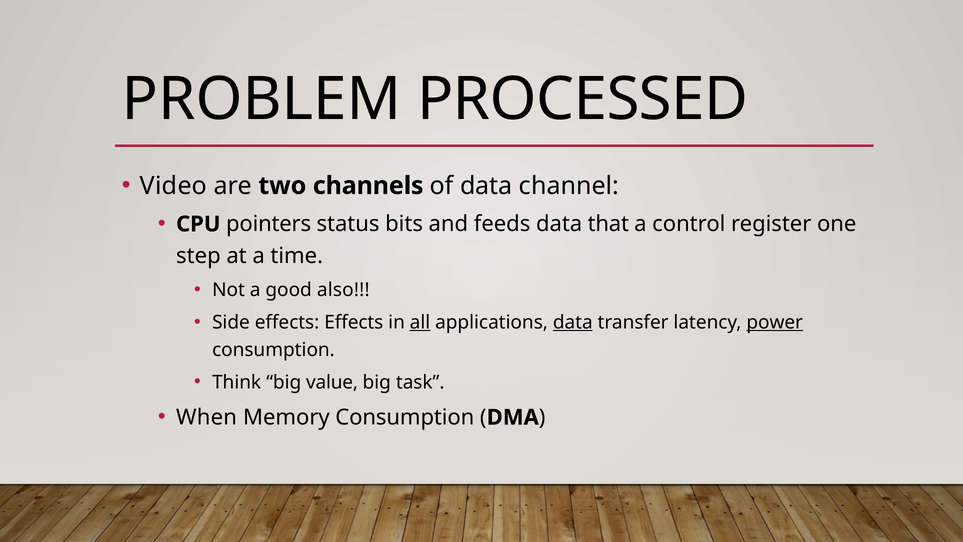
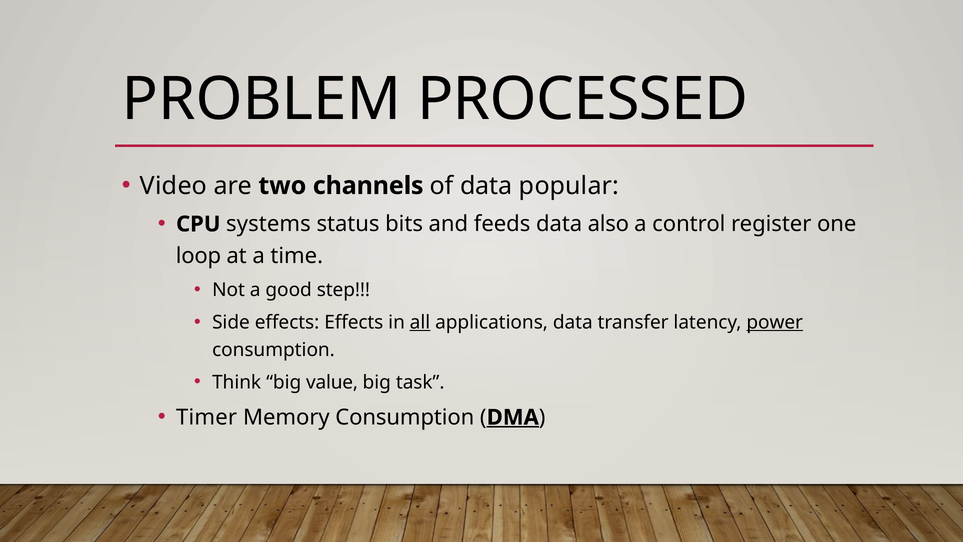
channel: channel -> popular
pointers: pointers -> systems
that: that -> also
step: step -> loop
also: also -> step
data at (573, 322) underline: present -> none
When: When -> Timer
DMA underline: none -> present
